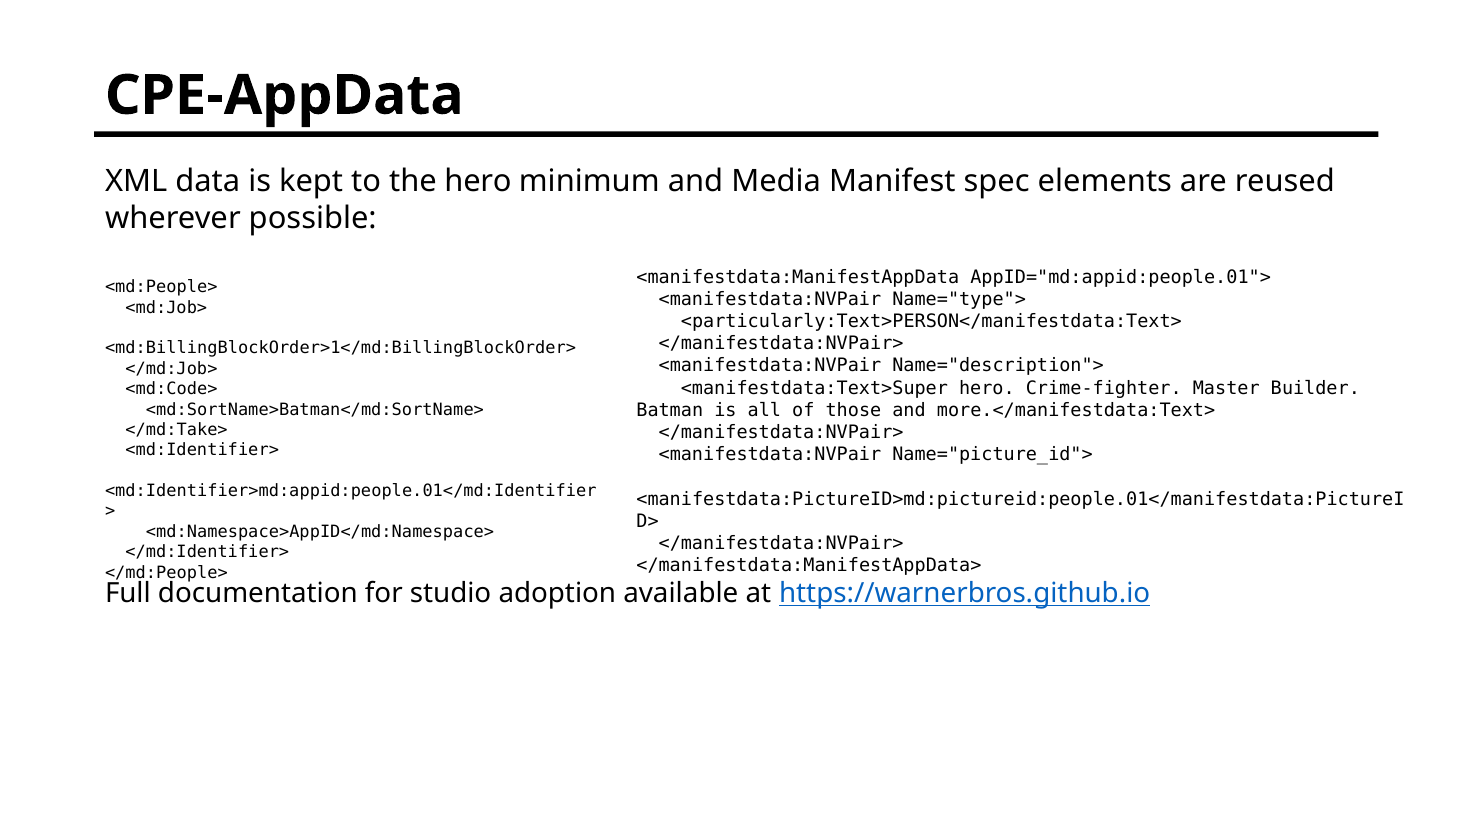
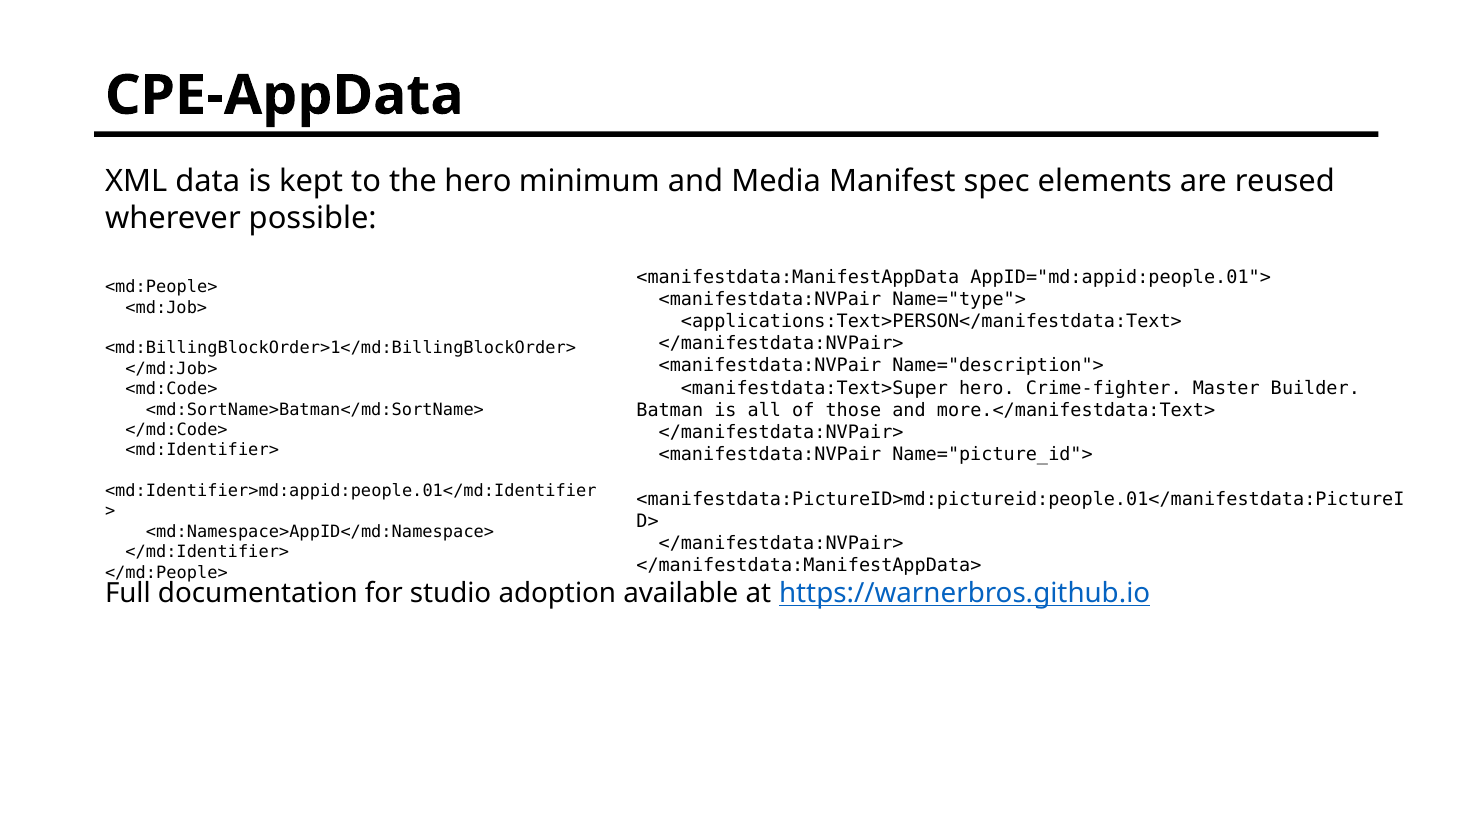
<particularly:Text>PERSON</manifestdata:Text>: <particularly:Text>PERSON</manifestdata:Text> -> <applications:Text>PERSON</manifestdata:Text>
</md:Take>: </md:Take> -> </md:Code>
